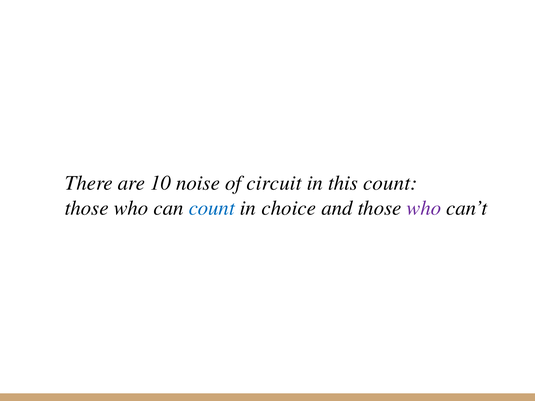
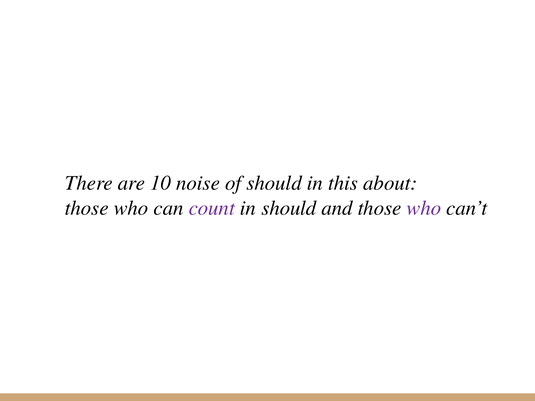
of circuit: circuit -> should
this count: count -> about
count at (212, 208) colour: blue -> purple
in choice: choice -> should
